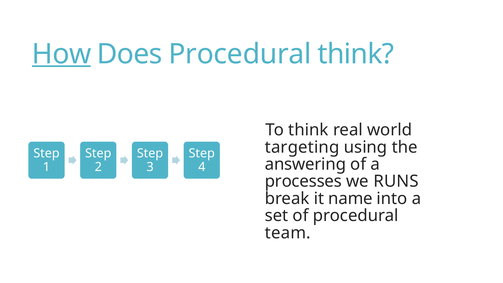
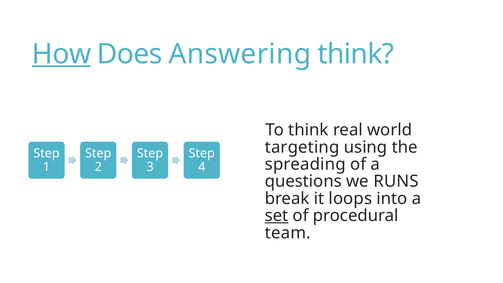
Does Procedural: Procedural -> Answering
answering: answering -> spreading
processes: processes -> questions
name: name -> loops
set underline: none -> present
